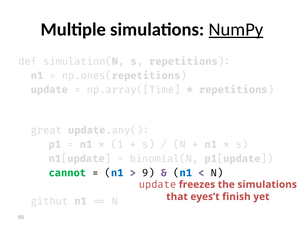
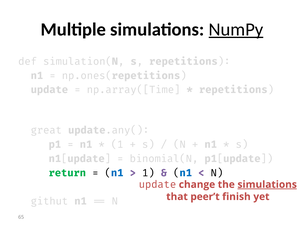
cannot: cannot -> return
9 at (148, 173): 9 -> 1
freezes: freezes -> change
simulations at (267, 185) underline: none -> present
eyes’t: eyes’t -> peer’t
